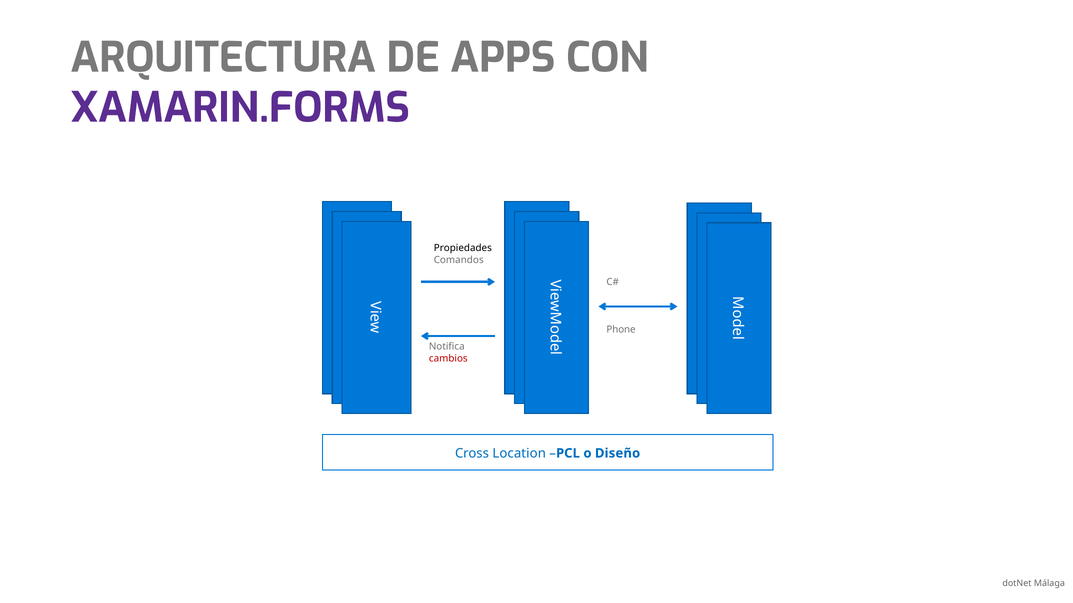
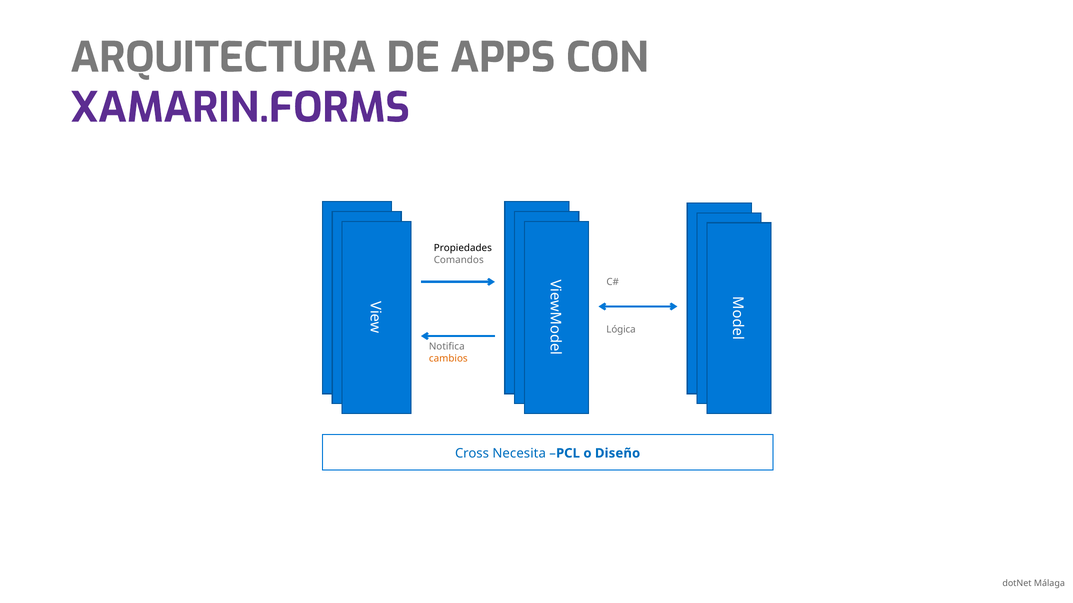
Phone: Phone -> Lógica
cambios colour: red -> orange
Location: Location -> Necesita
